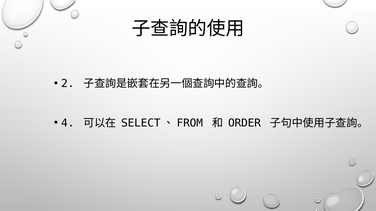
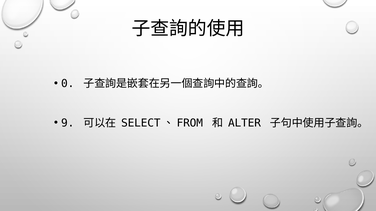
2: 2 -> 0
4: 4 -> 9
ORDER: ORDER -> ALTER
